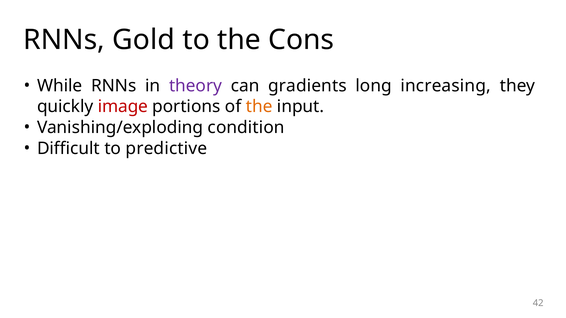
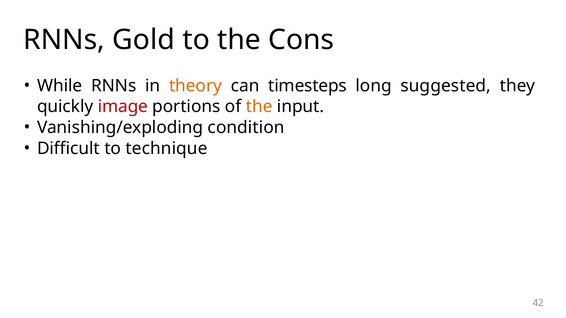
theory colour: purple -> orange
gradients: gradients -> timesteps
increasing: increasing -> suggested
predictive: predictive -> technique
